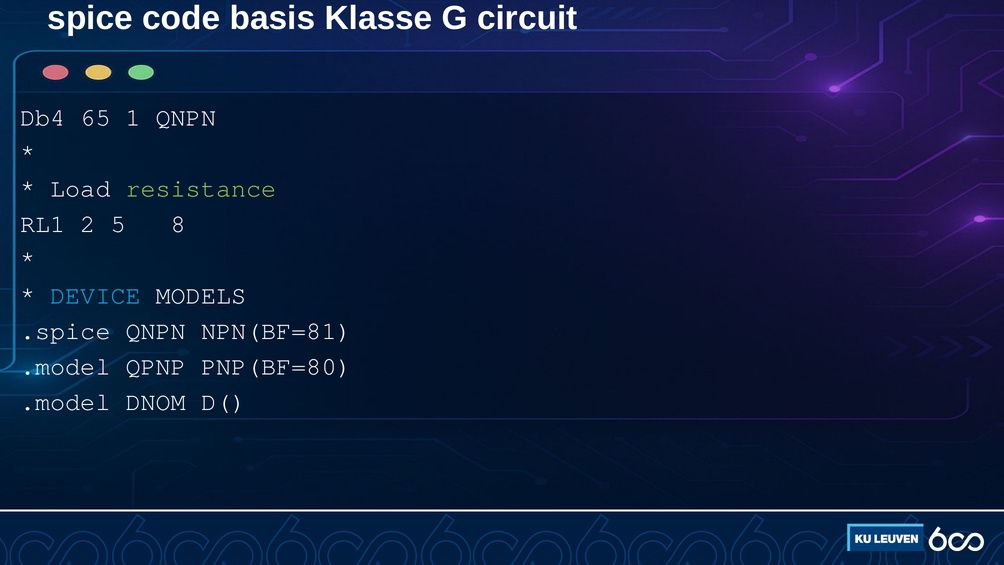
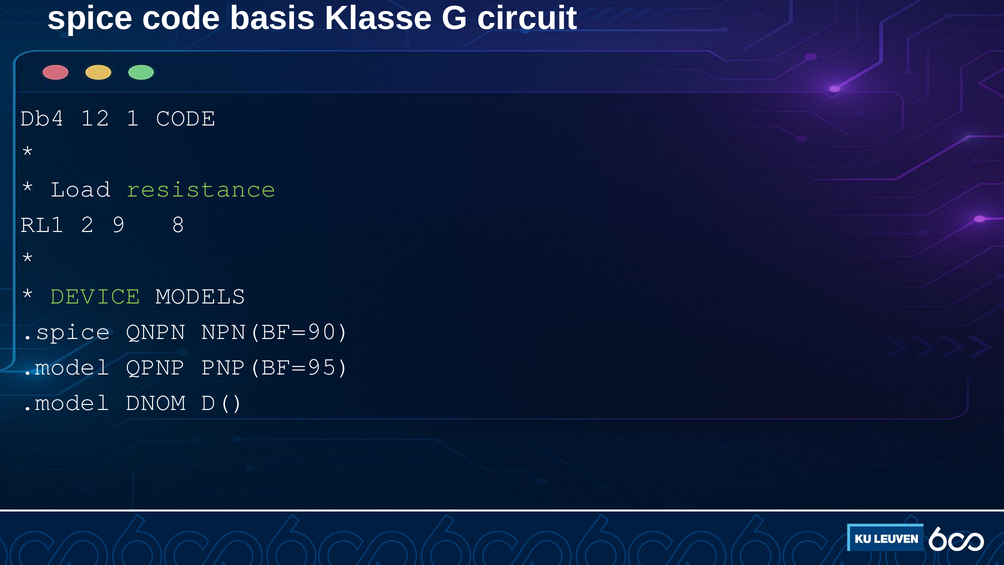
65: 65 -> 12
1 QNPN: QNPN -> CODE
5: 5 -> 9
DEVICE colour: light blue -> light green
NPN(BF=81: NPN(BF=81 -> NPN(BF=90
PNP(BF=80: PNP(BF=80 -> PNP(BF=95
